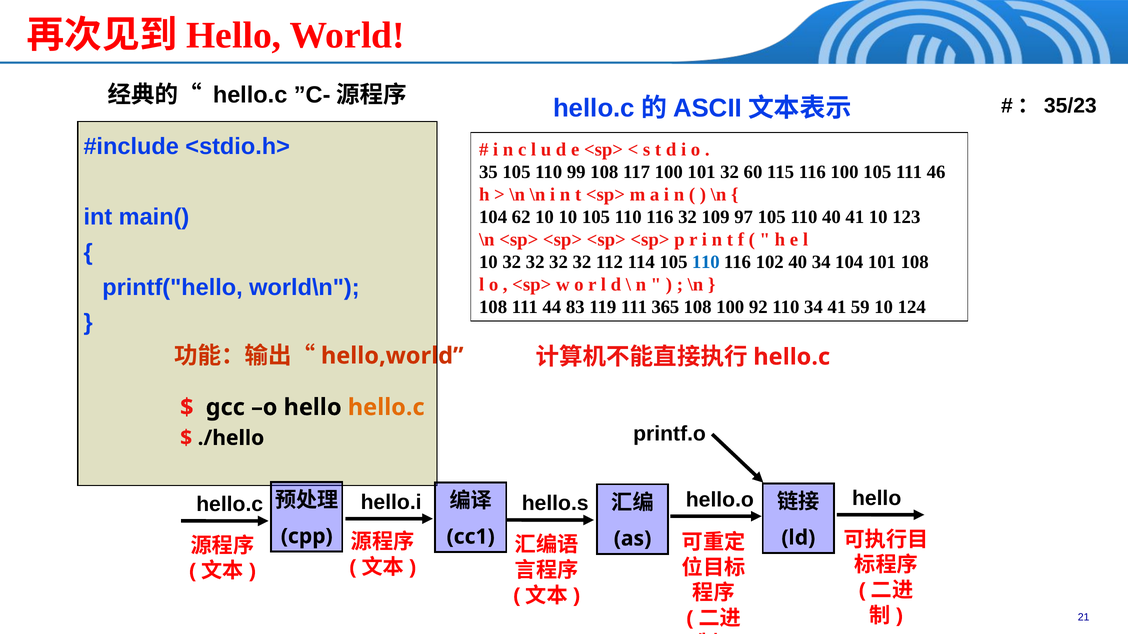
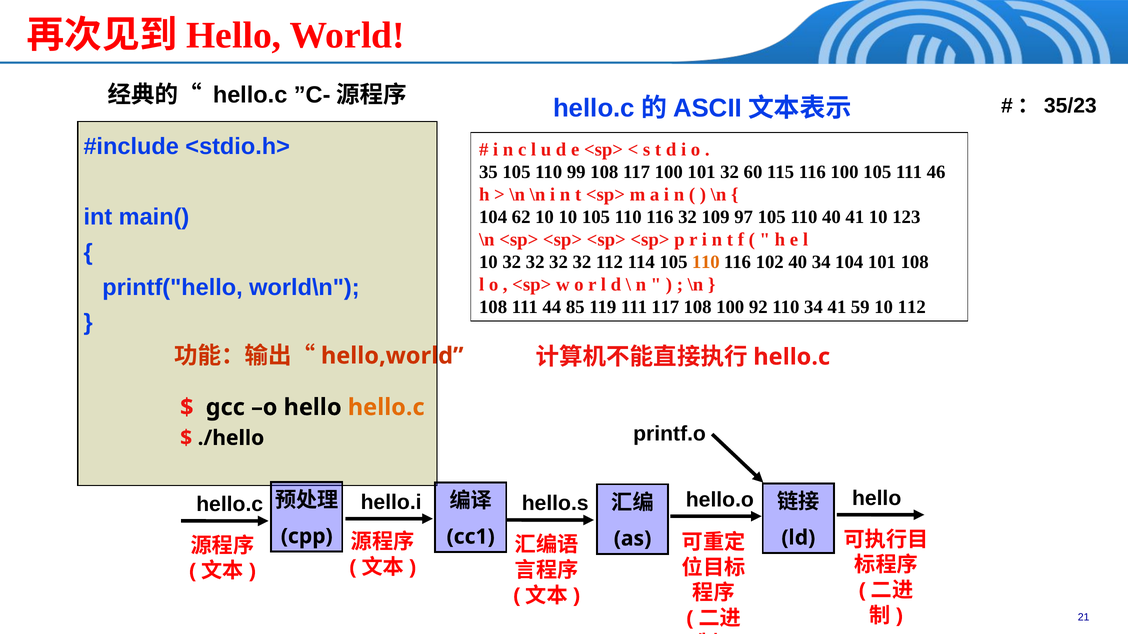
110 at (706, 262) colour: blue -> orange
83: 83 -> 85
111 365: 365 -> 117
10 124: 124 -> 112
